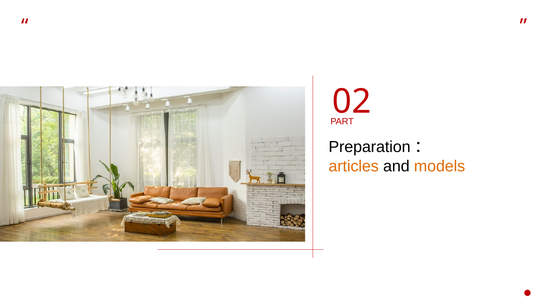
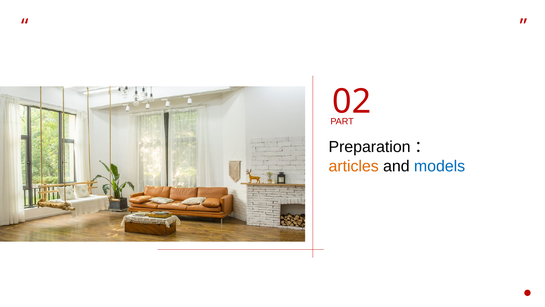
models colour: orange -> blue
